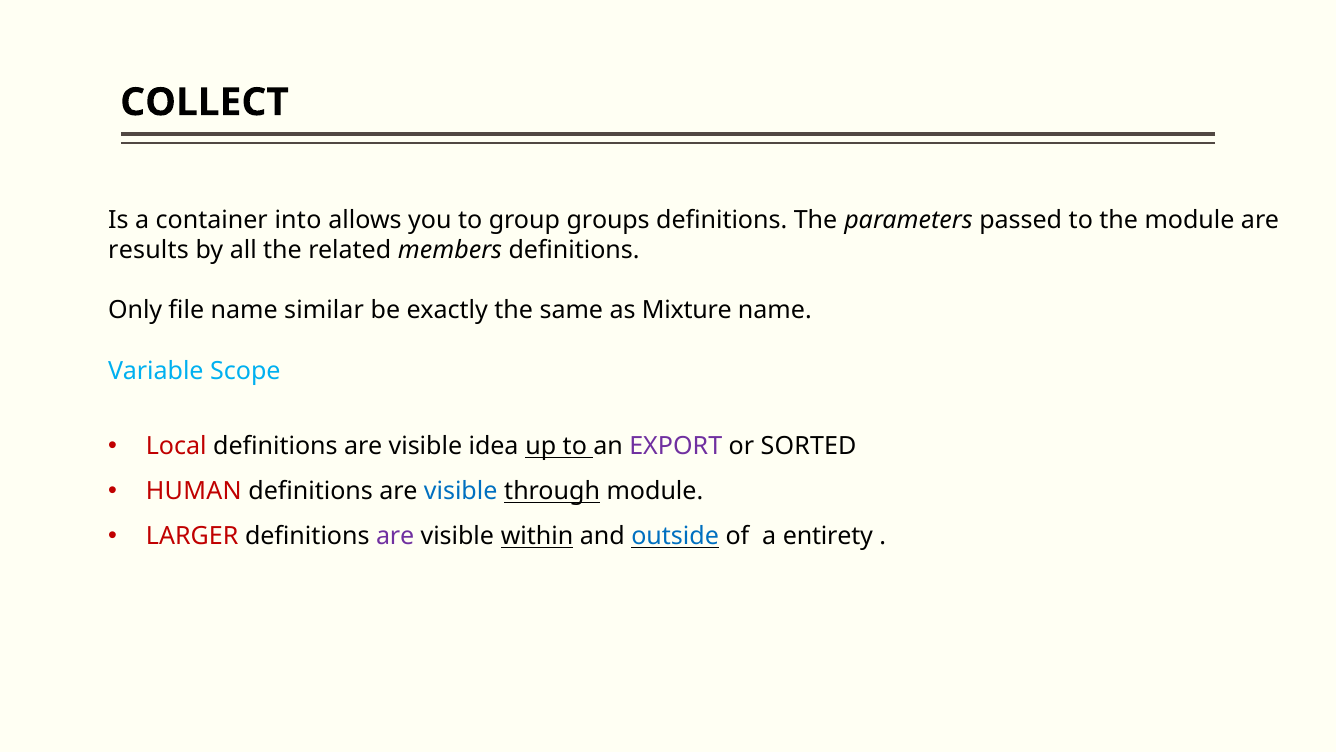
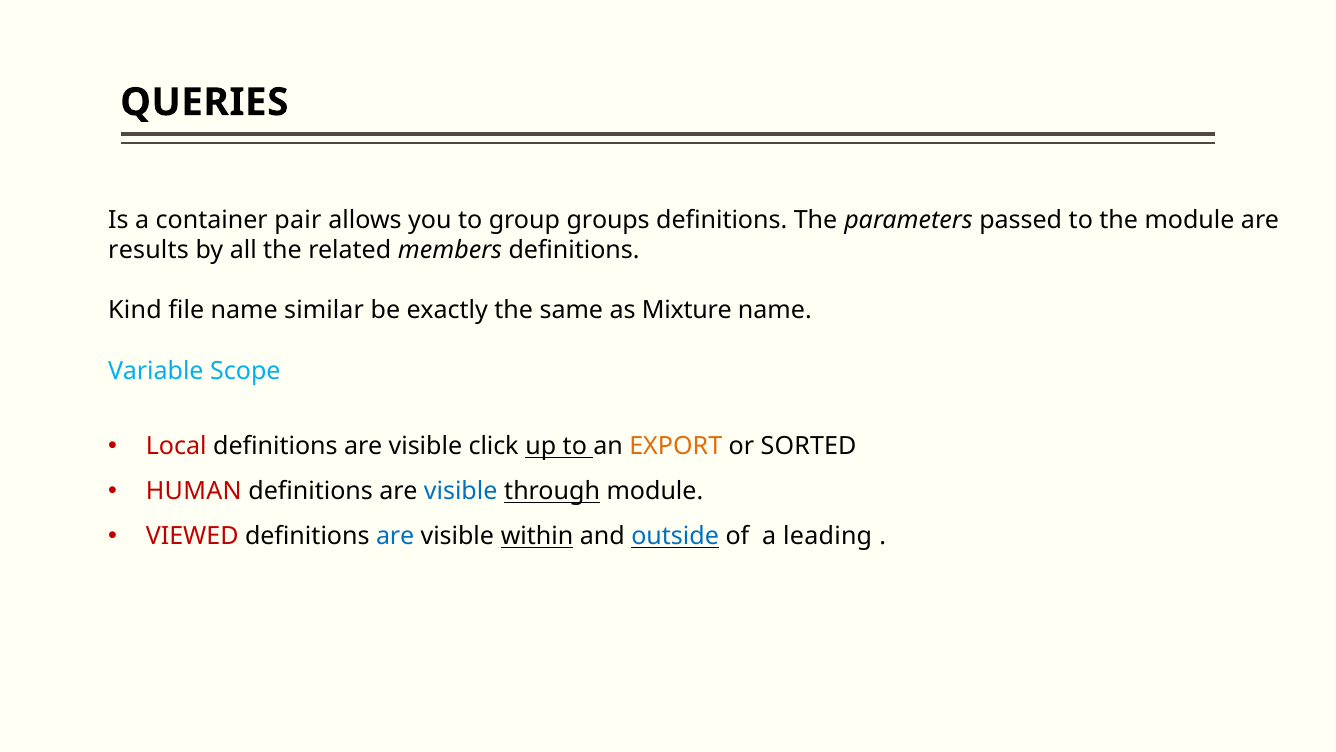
COLLECT: COLLECT -> QUERIES
into: into -> pair
Only: Only -> Kind
idea: idea -> click
EXPORT colour: purple -> orange
LARGER: LARGER -> VIEWED
are at (395, 536) colour: purple -> blue
entirety: entirety -> leading
